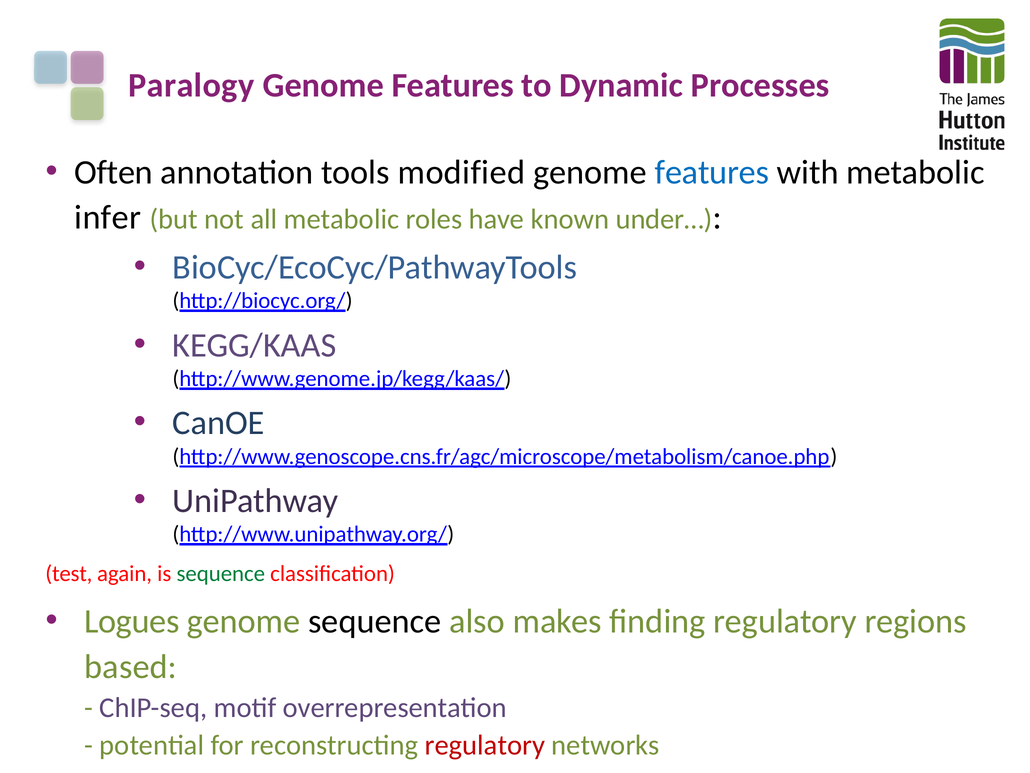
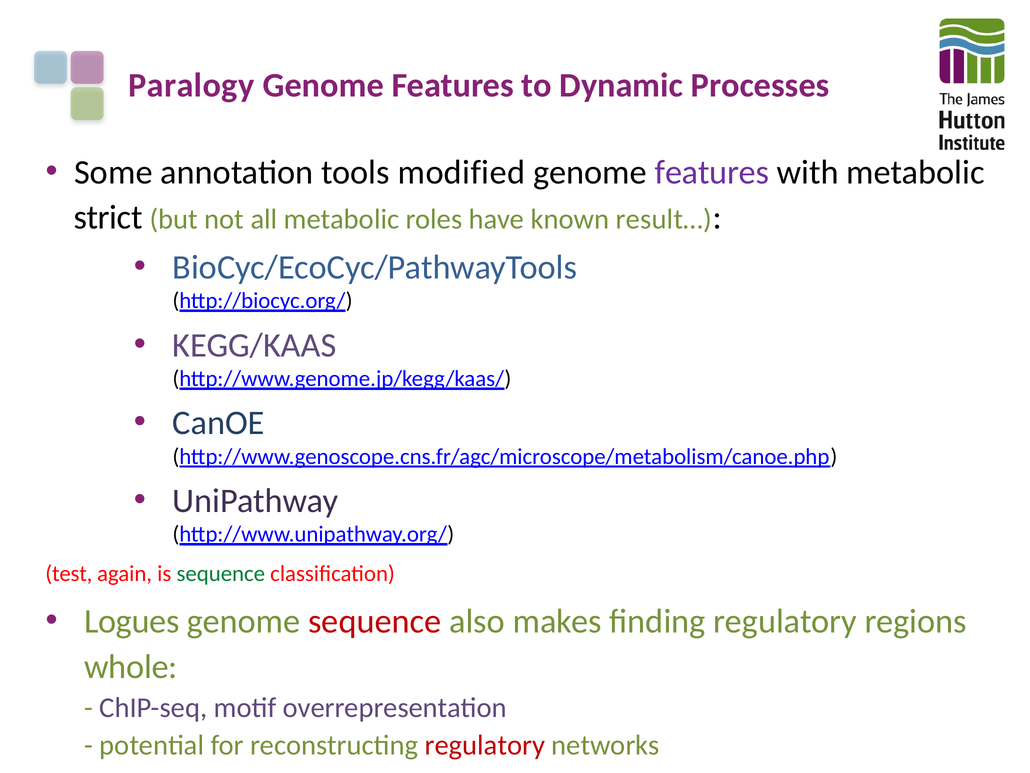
Often: Often -> Some
features at (712, 172) colour: blue -> purple
infer: infer -> strict
under…: under… -> result…
sequence at (375, 621) colour: black -> red
based: based -> whole
